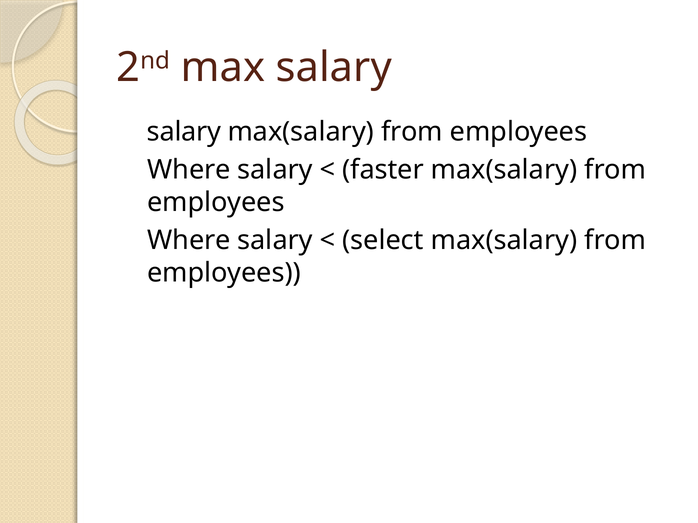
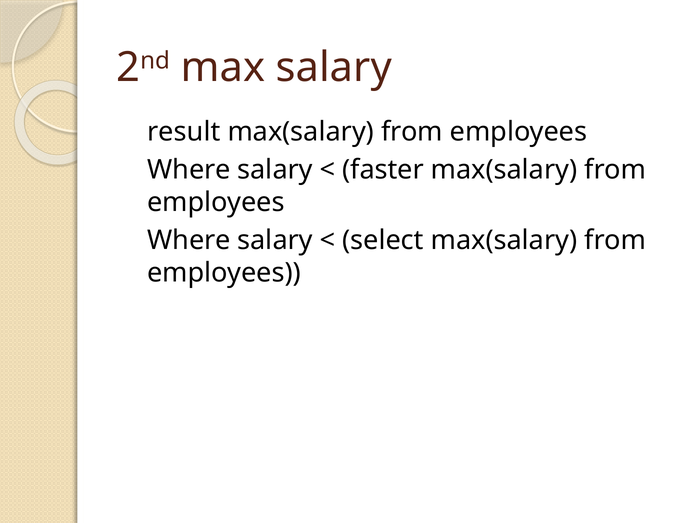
salary at (184, 132): salary -> result
